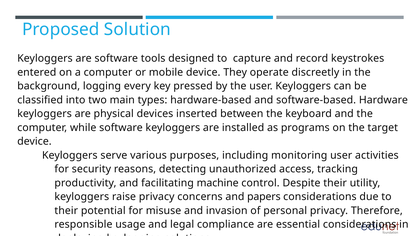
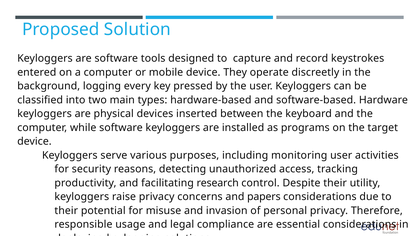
machine: machine -> research
